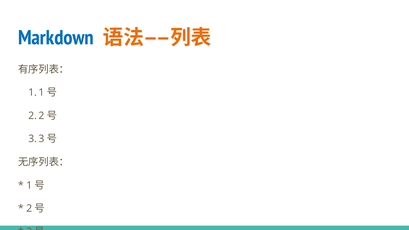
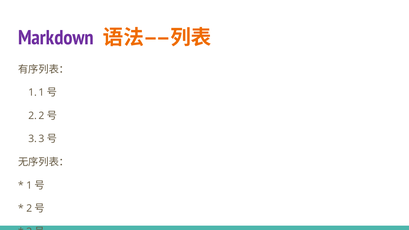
Markdown colour: blue -> purple
